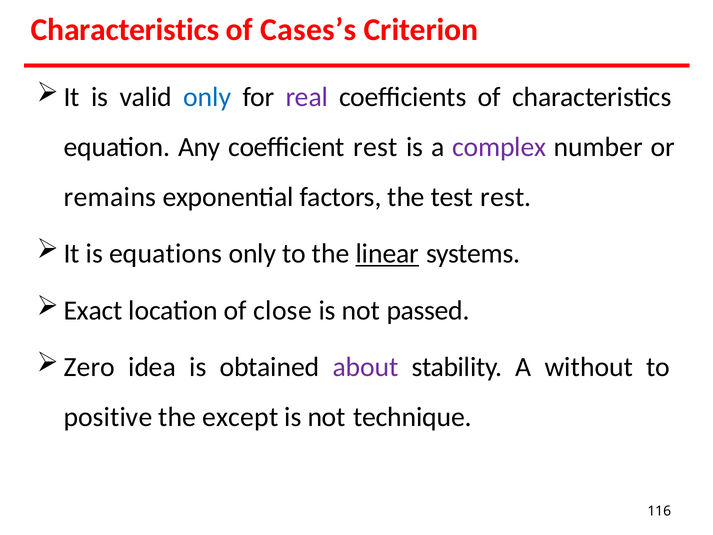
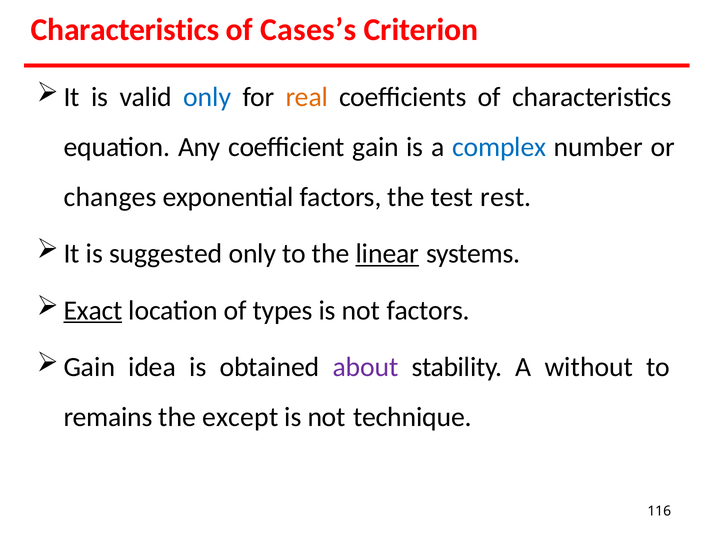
real colour: purple -> orange
coefficient rest: rest -> gain
complex colour: purple -> blue
remains: remains -> changes
equations: equations -> suggested
Exact underline: none -> present
close: close -> types
not passed: passed -> factors
Zero at (89, 367): Zero -> Gain
positive: positive -> remains
